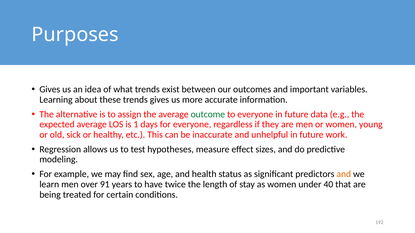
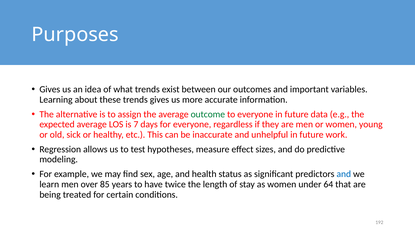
1: 1 -> 7
and at (344, 174) colour: orange -> blue
91: 91 -> 85
40: 40 -> 64
